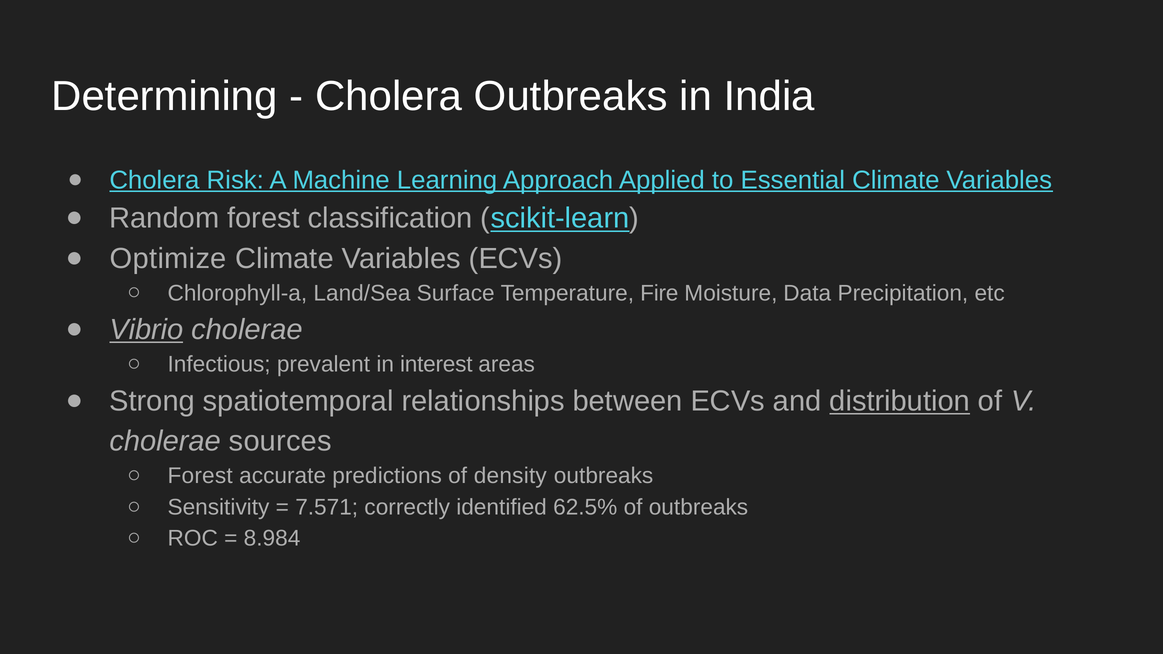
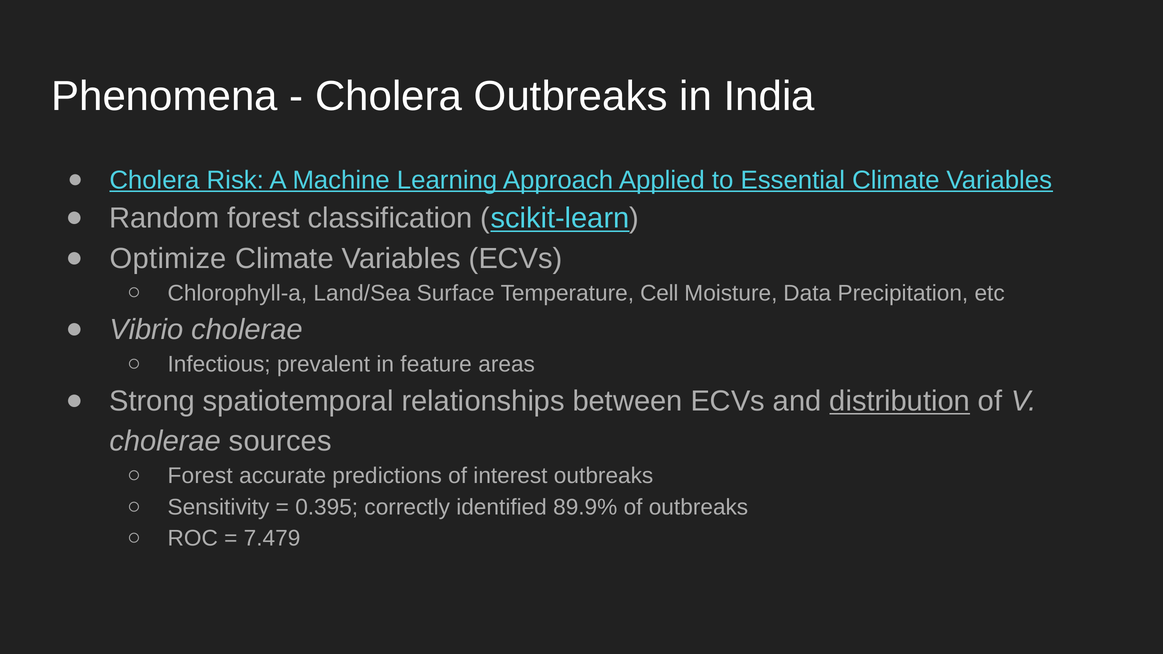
Determining: Determining -> Phenomena
Fire: Fire -> Cell
Vibrio underline: present -> none
interest: interest -> feature
density: density -> interest
7.571: 7.571 -> 0.395
62.5%: 62.5% -> 89.9%
8.984: 8.984 -> 7.479
